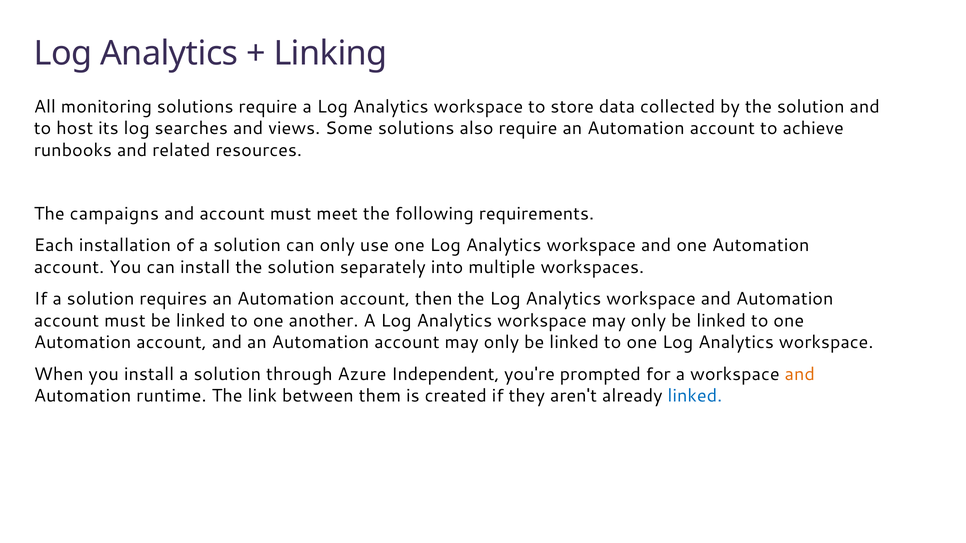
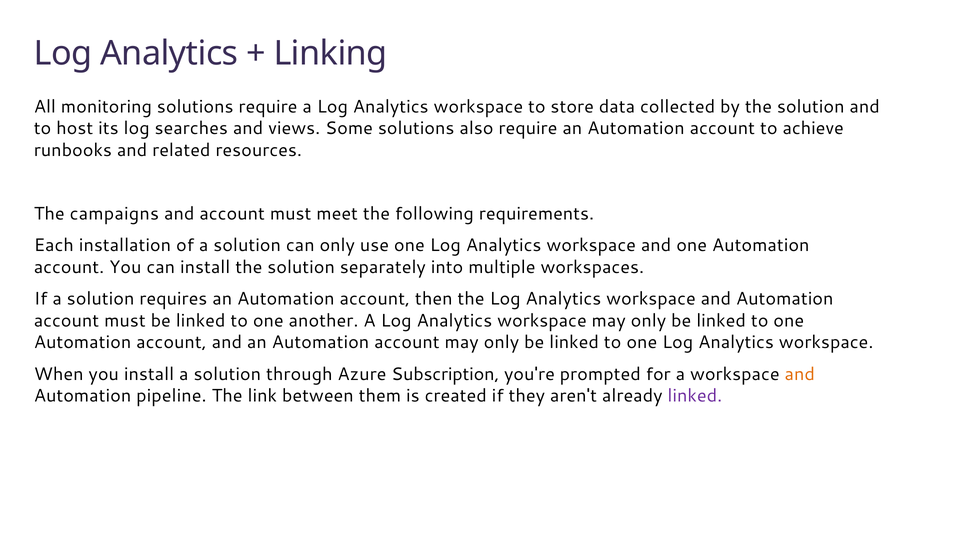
Independent: Independent -> Subscription
runtime: runtime -> pipeline
linked at (695, 396) colour: blue -> purple
